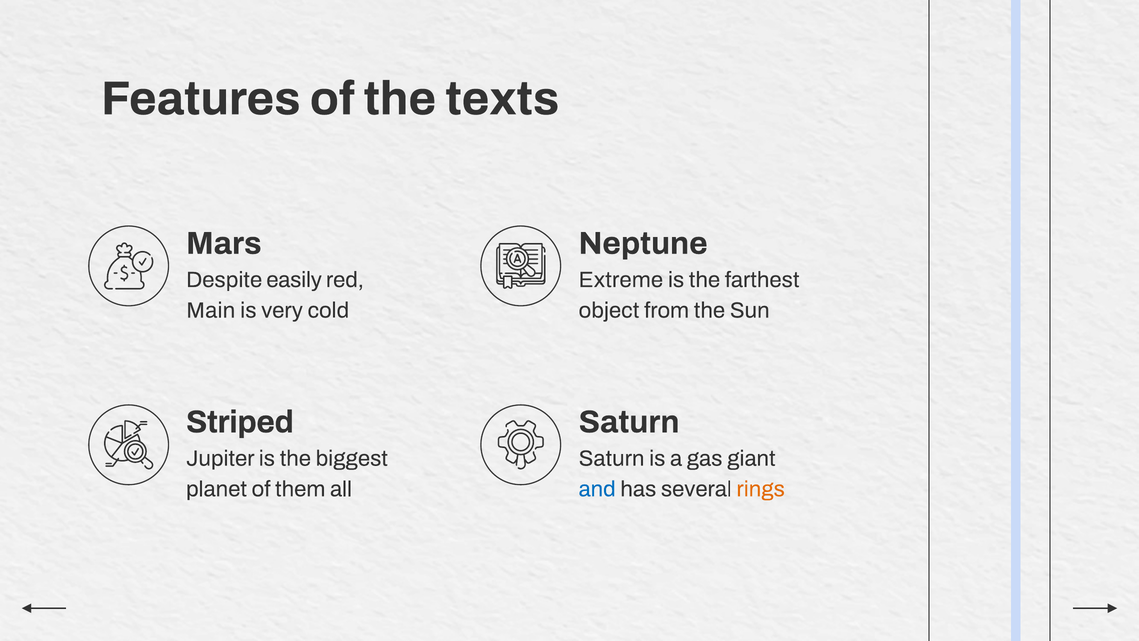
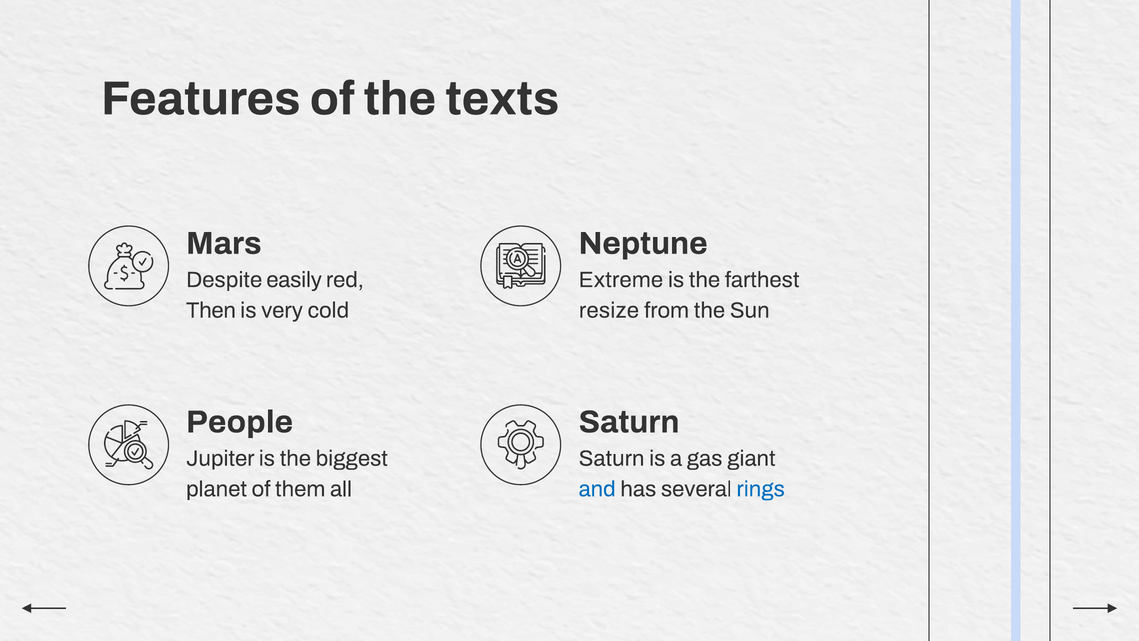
Main: Main -> Then
object: object -> resize
Striped: Striped -> People
rings colour: orange -> blue
